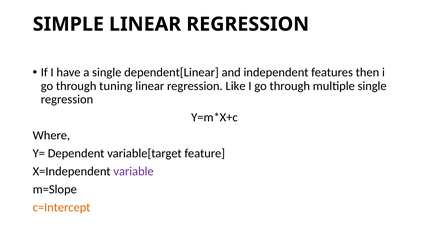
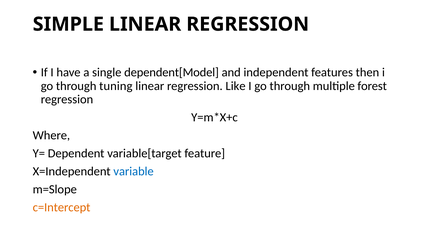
dependent[Linear: dependent[Linear -> dependent[Model
multiple single: single -> forest
variable colour: purple -> blue
